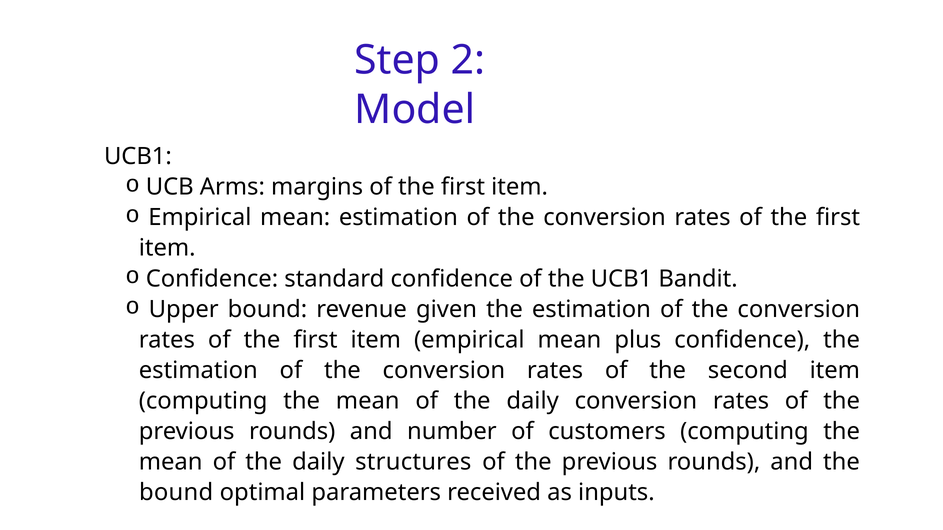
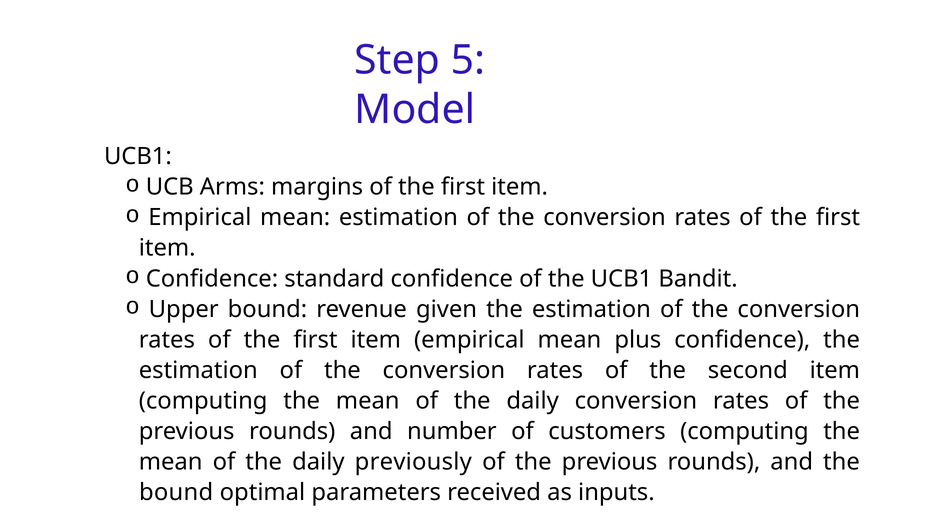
2: 2 -> 5
structures: structures -> previously
